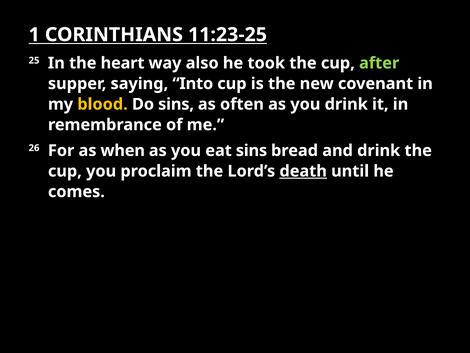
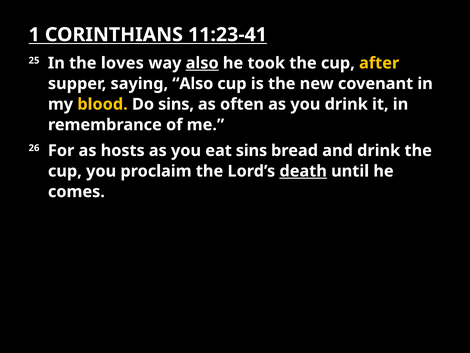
11:23-25: 11:23-25 -> 11:23-41
heart: heart -> loves
also at (202, 63) underline: none -> present
after colour: light green -> yellow
saying Into: Into -> Also
when: when -> hosts
